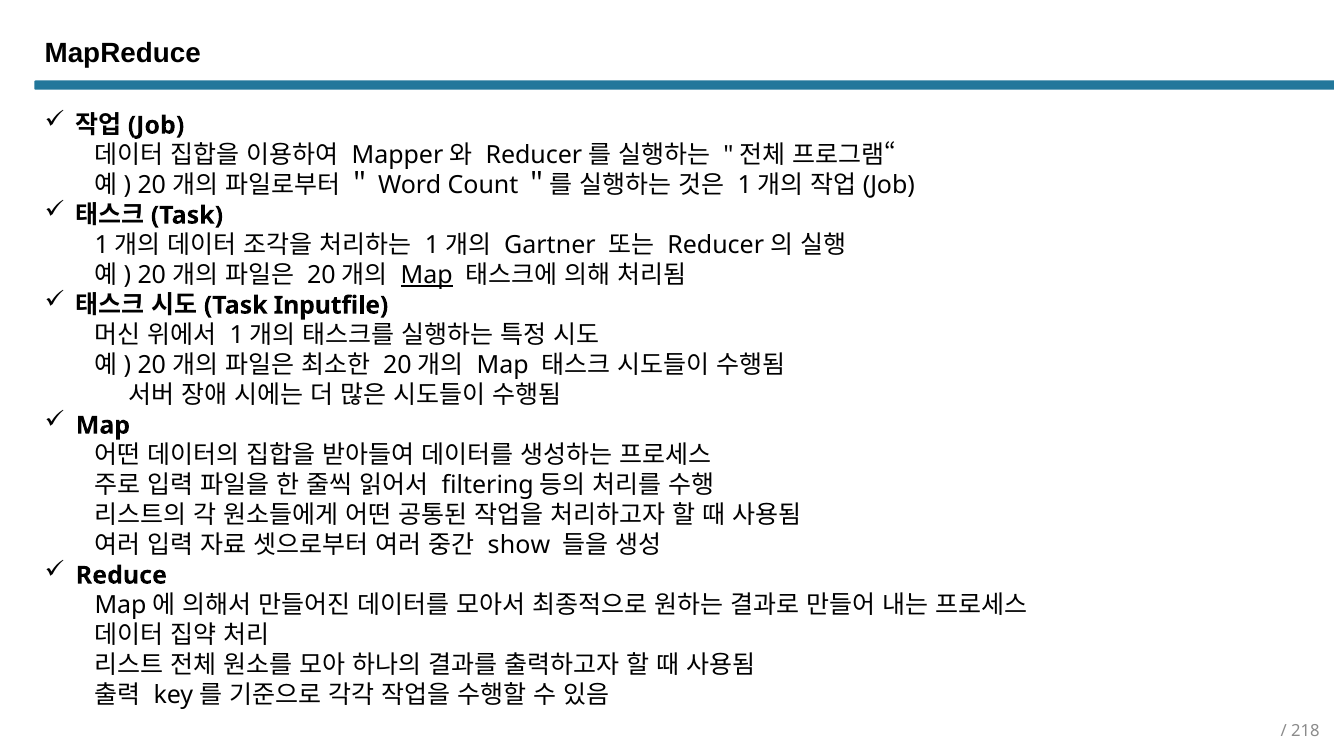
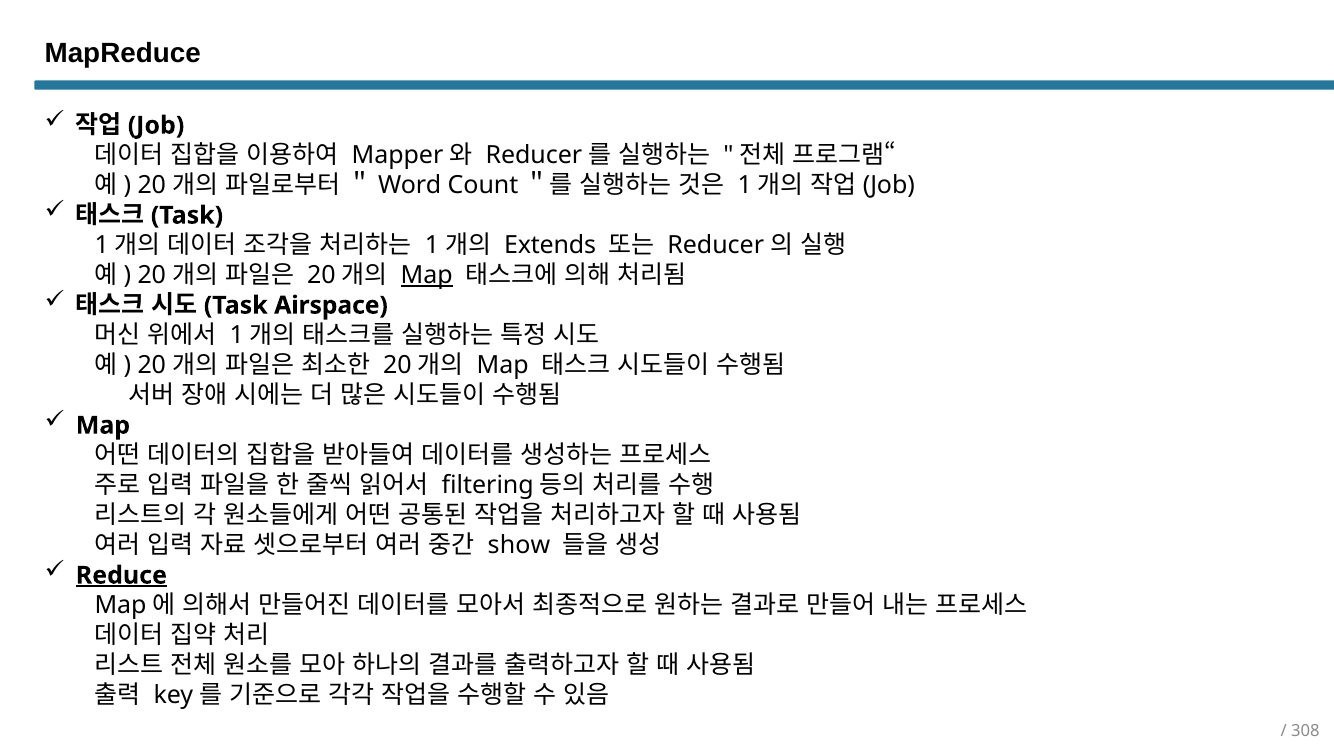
Gartner: Gartner -> Extends
Inputfile: Inputfile -> Airspace
Reduce underline: none -> present
218: 218 -> 308
